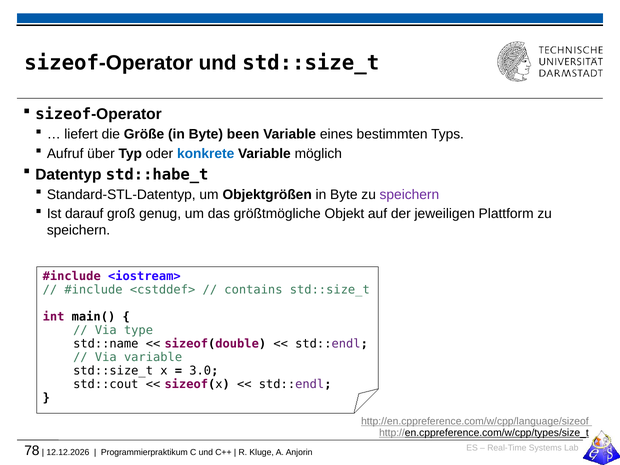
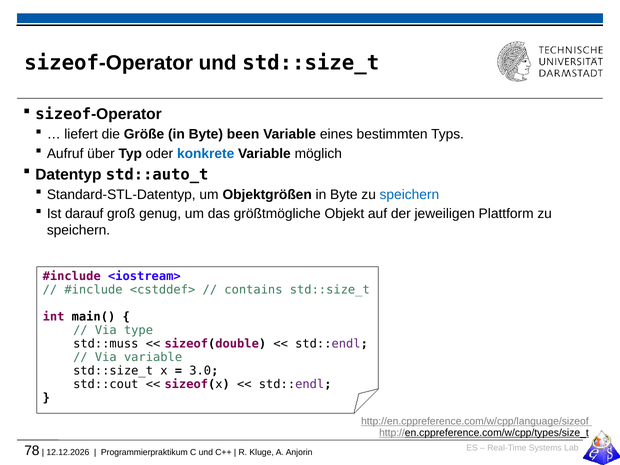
std::habe_t: std::habe_t -> std::auto_t
speichern at (409, 195) colour: purple -> blue
std::name: std::name -> std::muss
